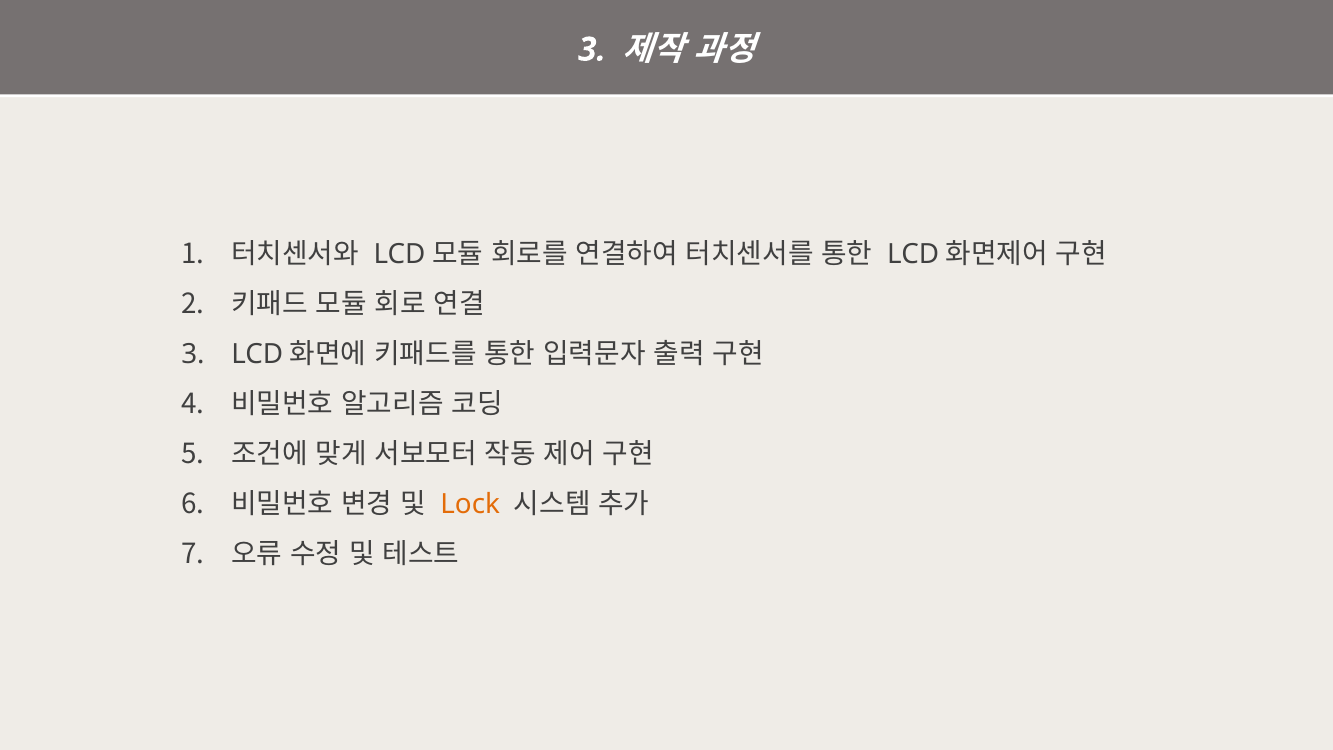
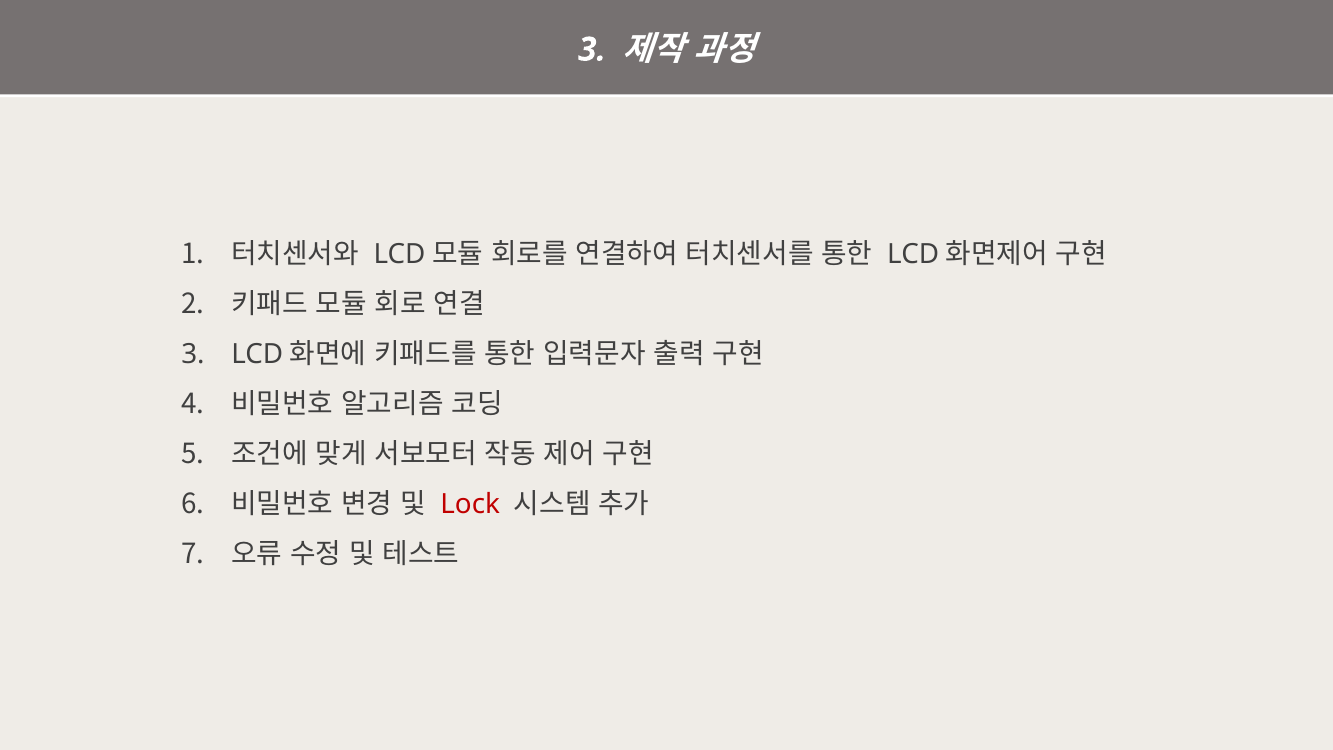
Lock colour: orange -> red
